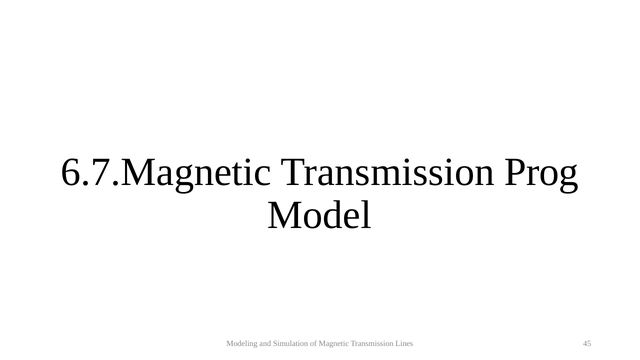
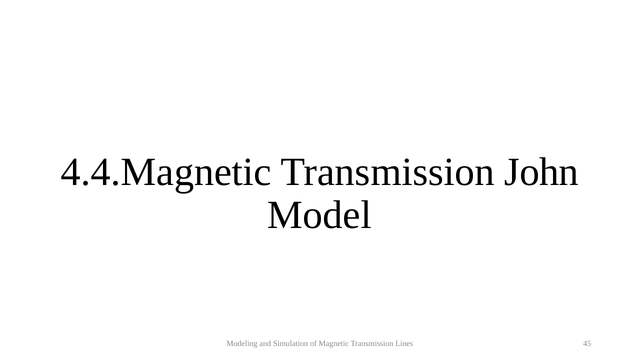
6.7.Magnetic: 6.7.Magnetic -> 4.4.Magnetic
Prog: Prog -> John
